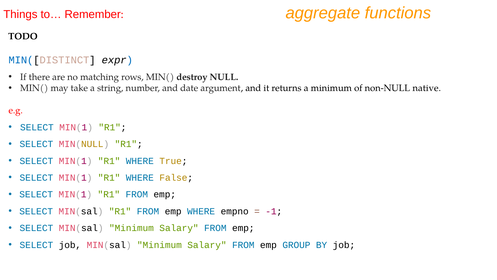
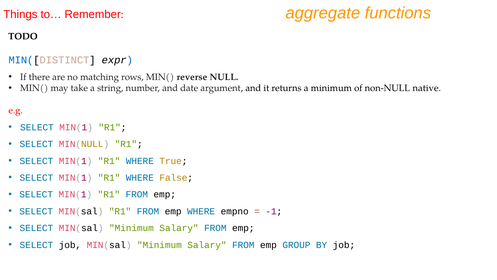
destroy: destroy -> reverse
